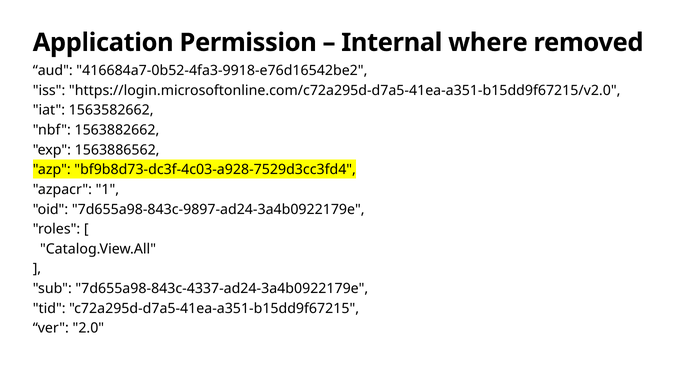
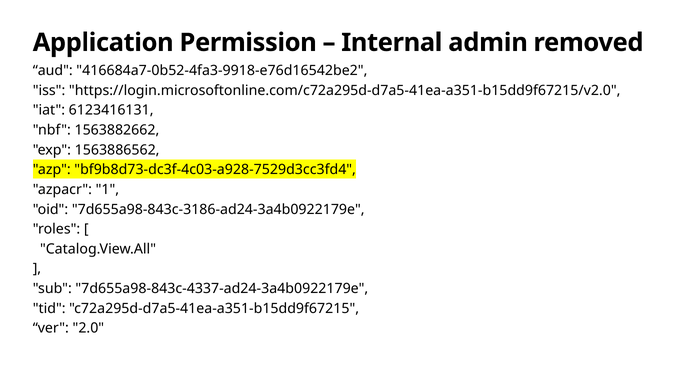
where: where -> admin
1563582662: 1563582662 -> 6123416131
7d655a98-843c-9897-ad24-3a4b0922179e: 7d655a98-843c-9897-ad24-3a4b0922179e -> 7d655a98-843c-3186-ad24-3a4b0922179e
